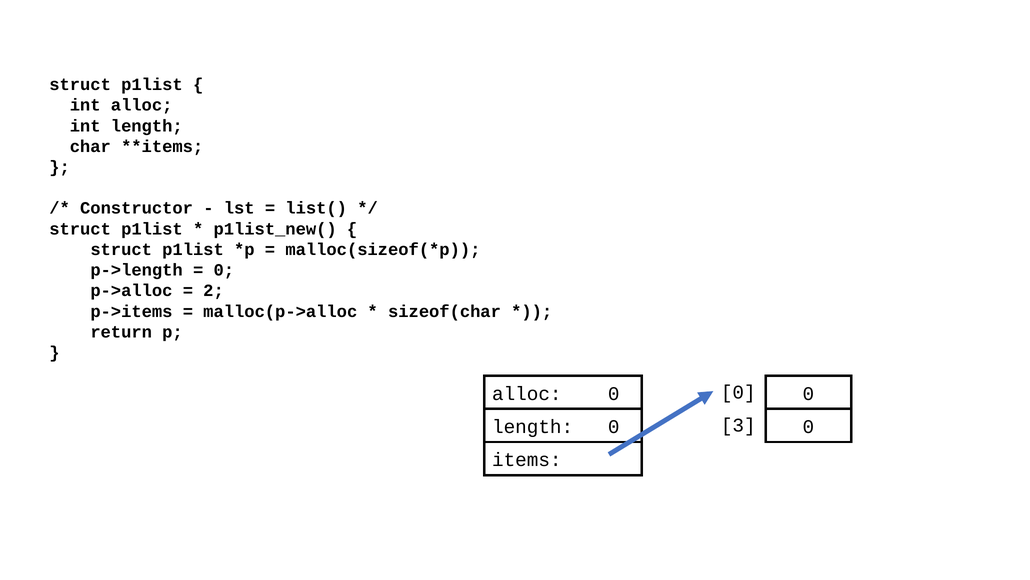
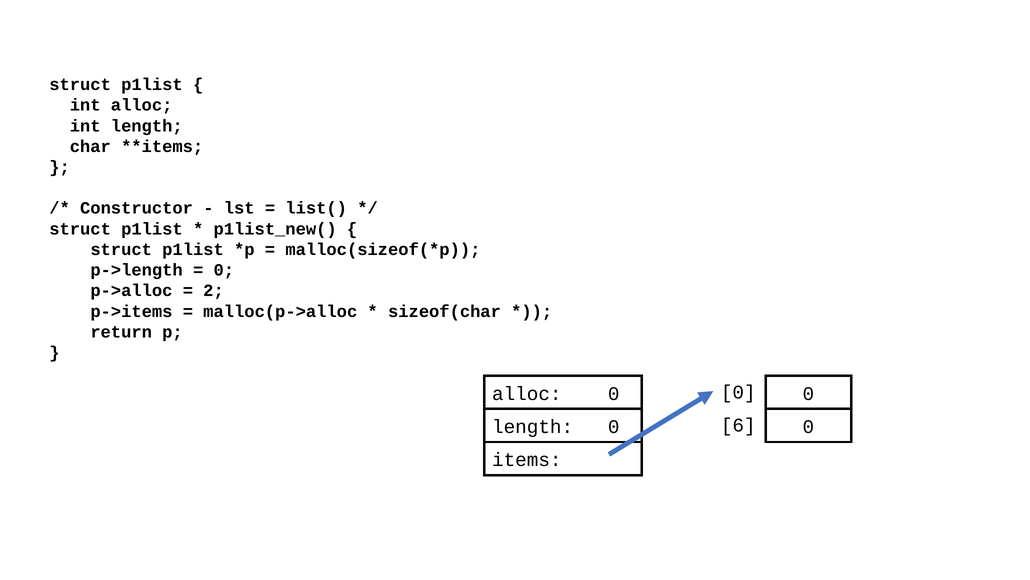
3: 3 -> 6
